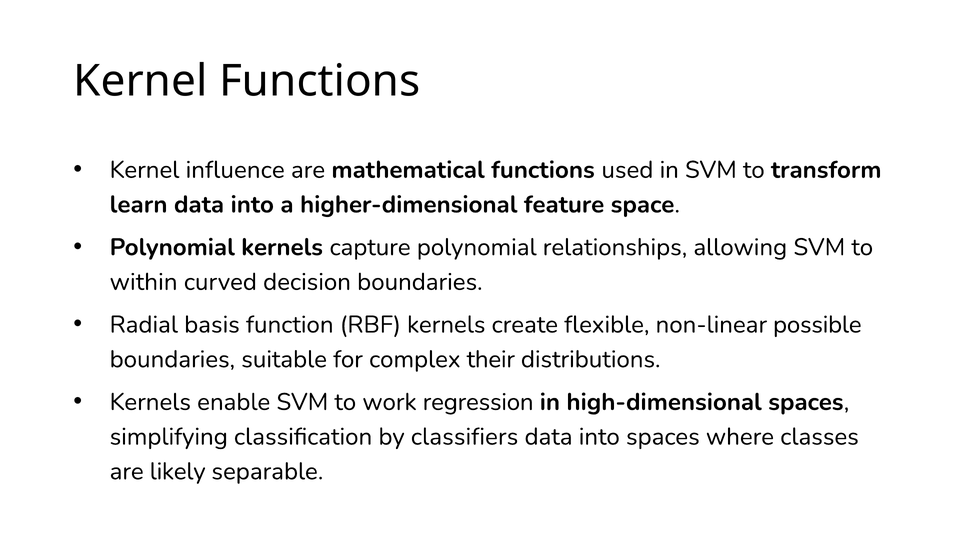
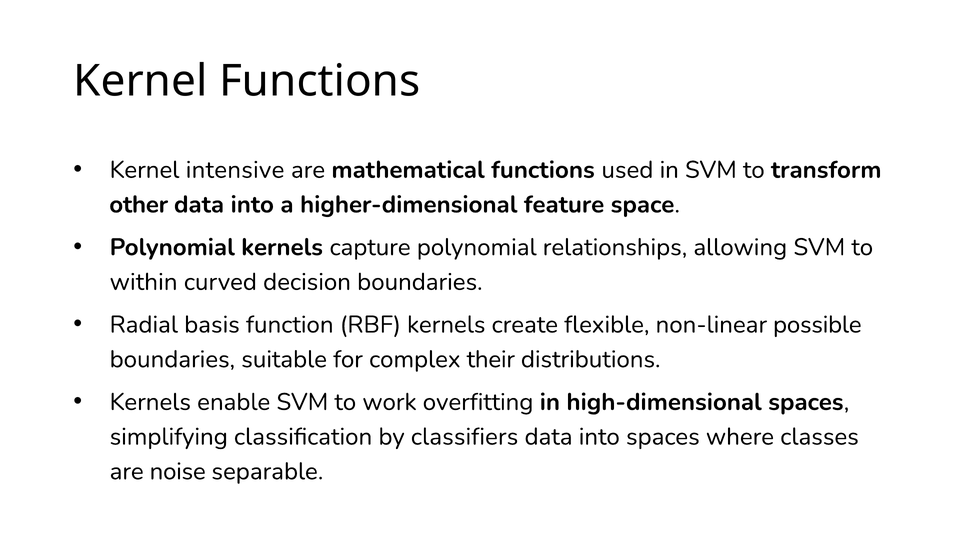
influence: influence -> intensive
learn: learn -> other
regression: regression -> overfitting
likely: likely -> noise
